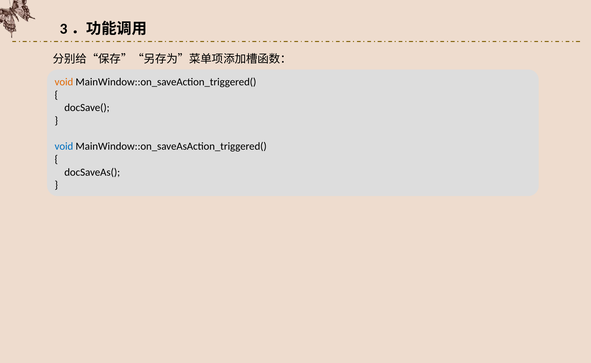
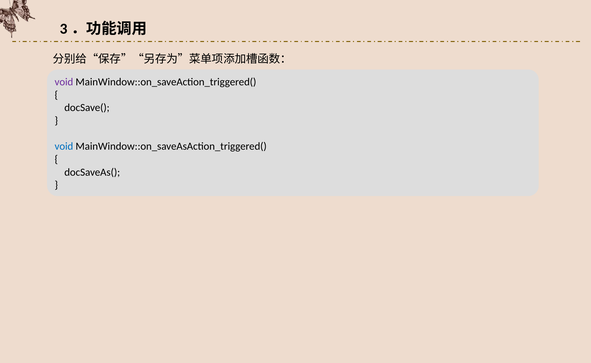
void at (64, 82) colour: orange -> purple
